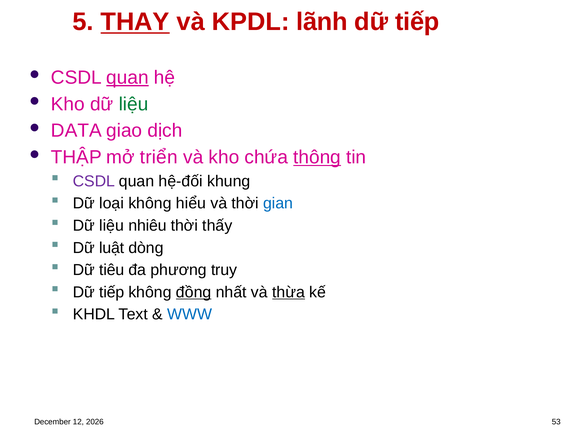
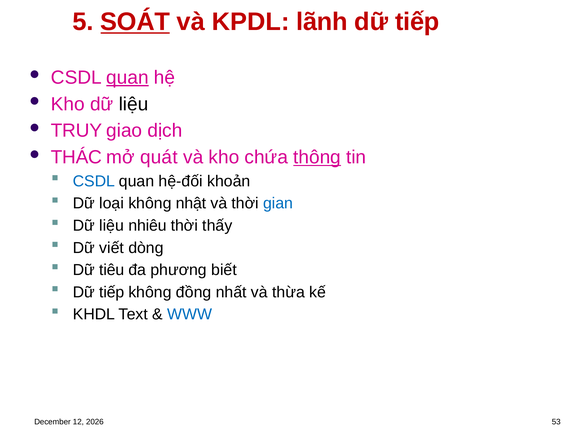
THAY: THAY -> SOÁT
liệu at (134, 104) colour: green -> black
DATA: DATA -> TRUY
THẬP: THẬP -> THÁC
triển: triển -> quát
CSDL at (94, 181) colour: purple -> blue
khung: khung -> khoản
hiểu: hiểu -> nhật
luật: luật -> viết
truy: truy -> biết
đồng underline: present -> none
thừa underline: present -> none
